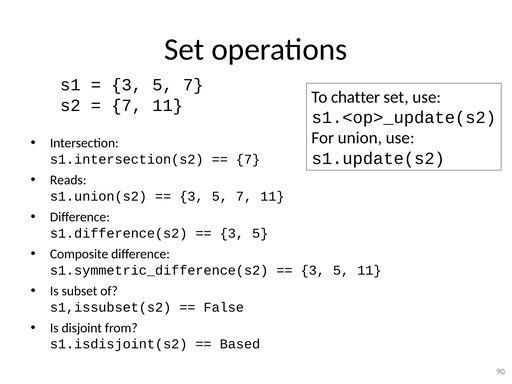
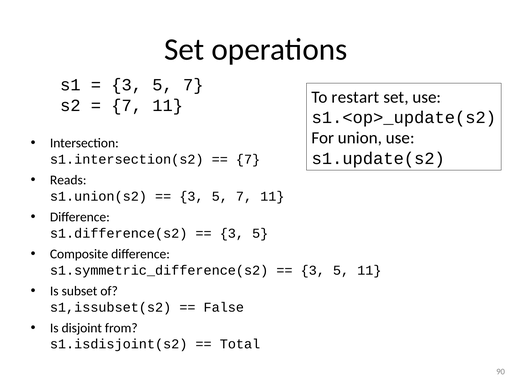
chatter: chatter -> restart
Based: Based -> Total
